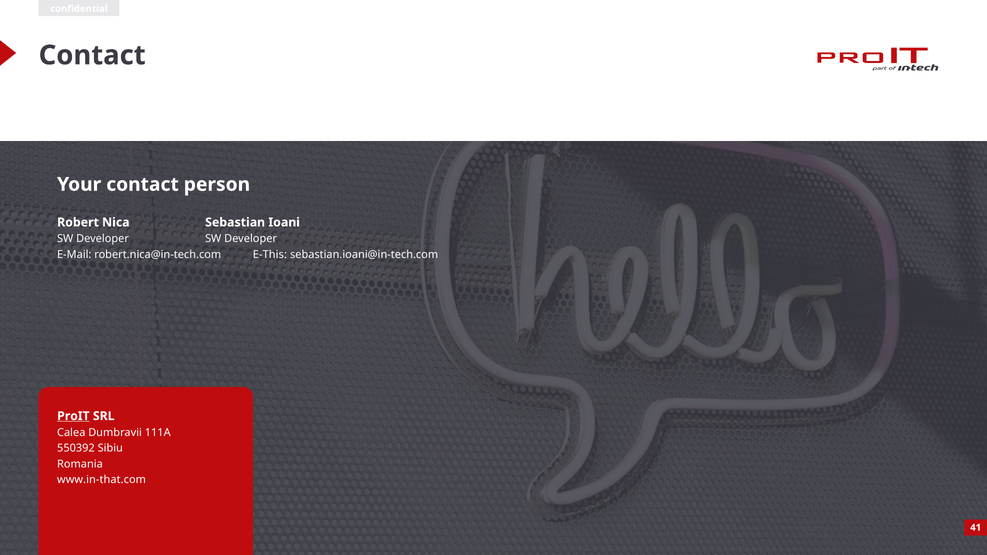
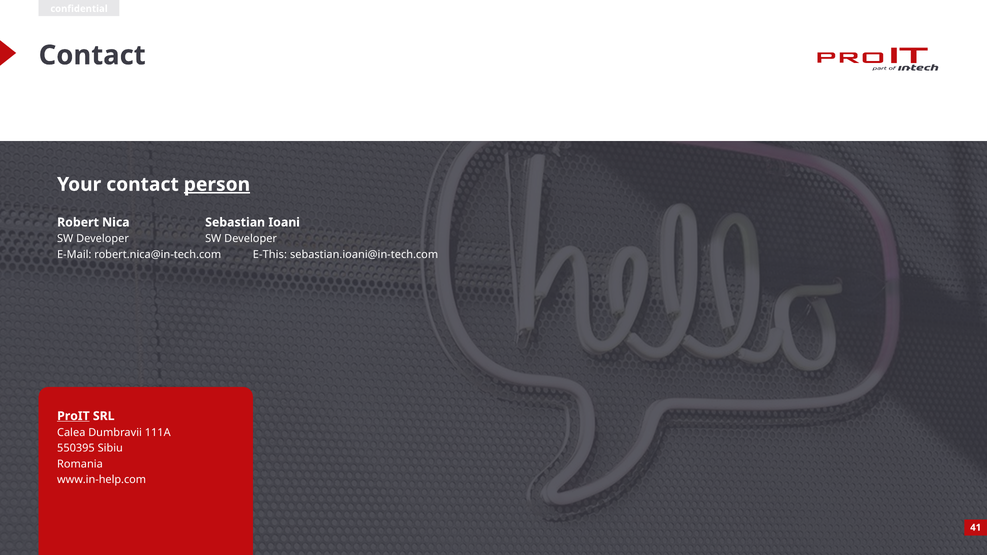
person underline: none -> present
550392: 550392 -> 550395
www.in-that.com: www.in-that.com -> www.in-help.com
